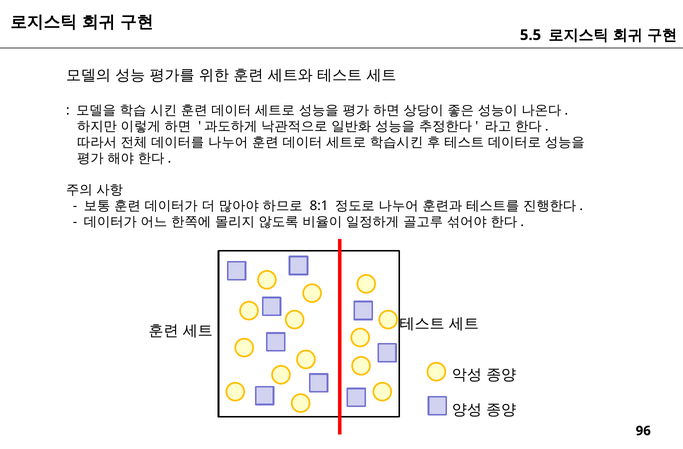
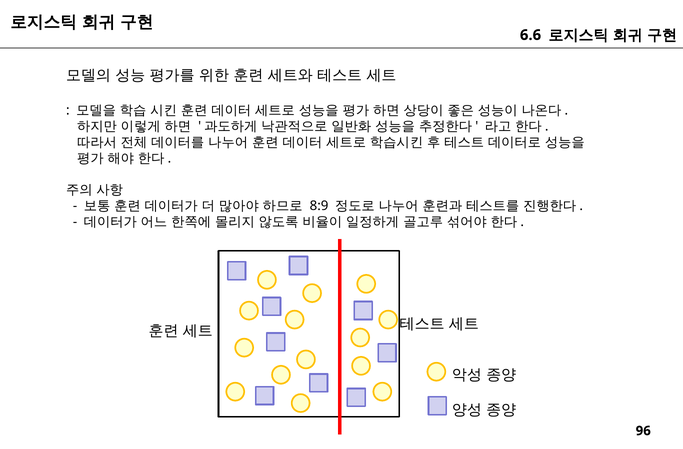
5.5: 5.5 -> 6.6
8:1: 8:1 -> 8:9
